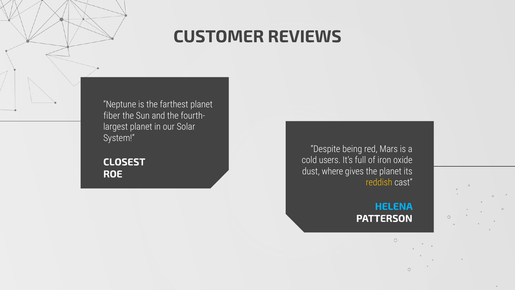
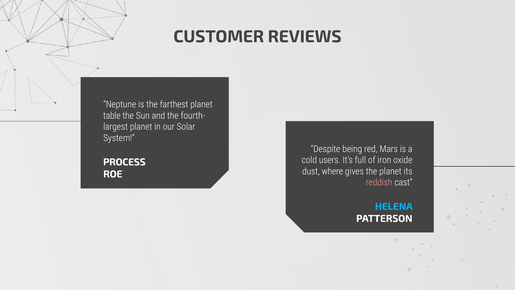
fiber: fiber -> table
CLOSEST: CLOSEST -> PROCESS
reddish colour: yellow -> pink
